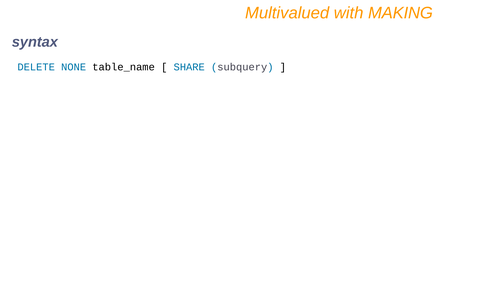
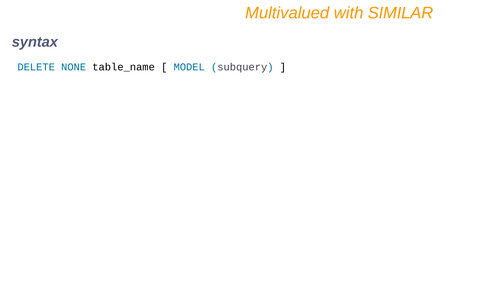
MAKING: MAKING -> SIMILAR
SHARE: SHARE -> MODEL
